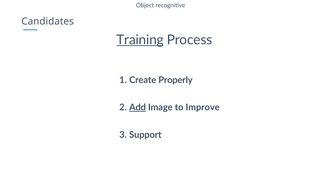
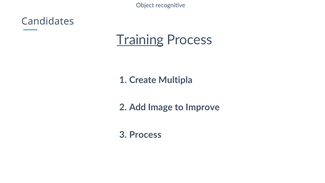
Properly: Properly -> Multipla
Add underline: present -> none
Support at (145, 135): Support -> Process
